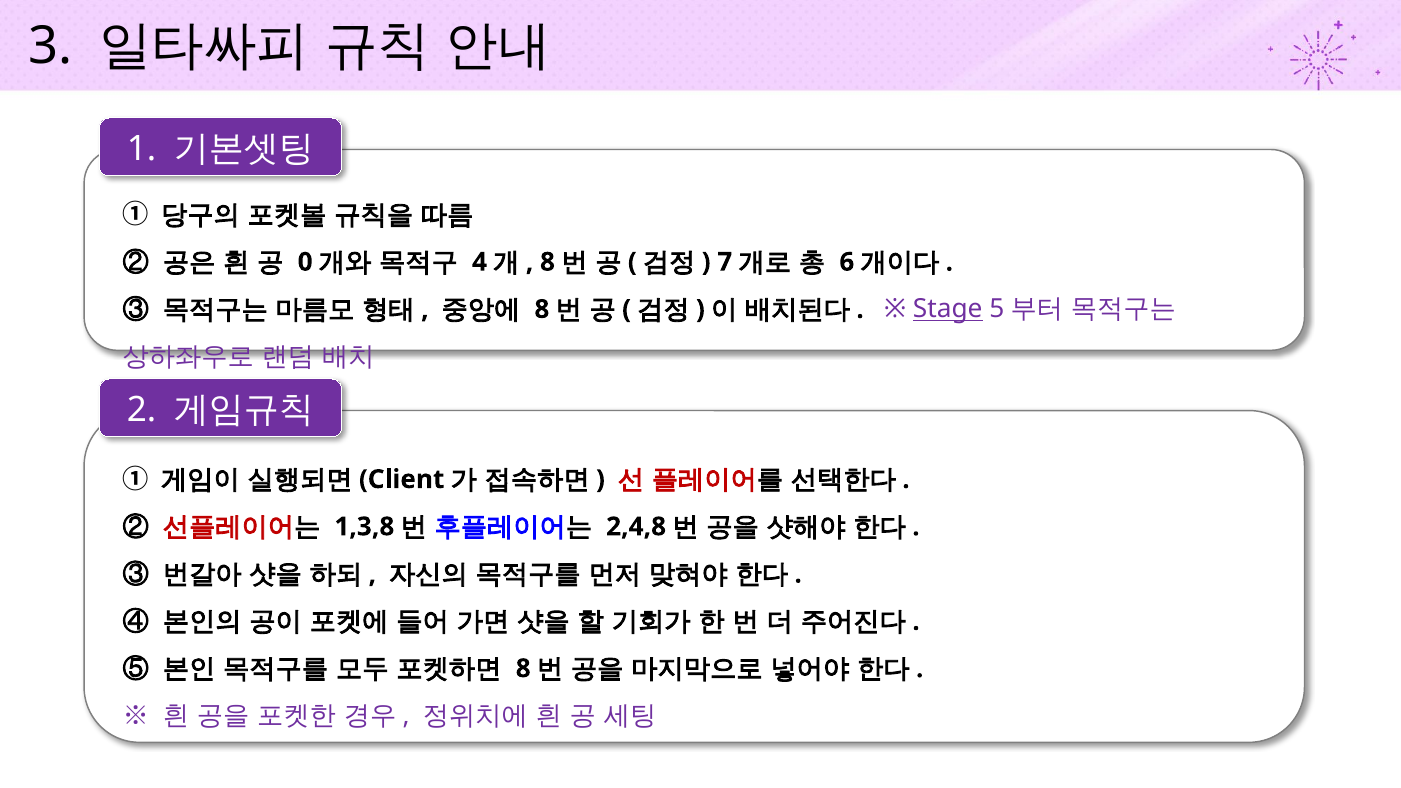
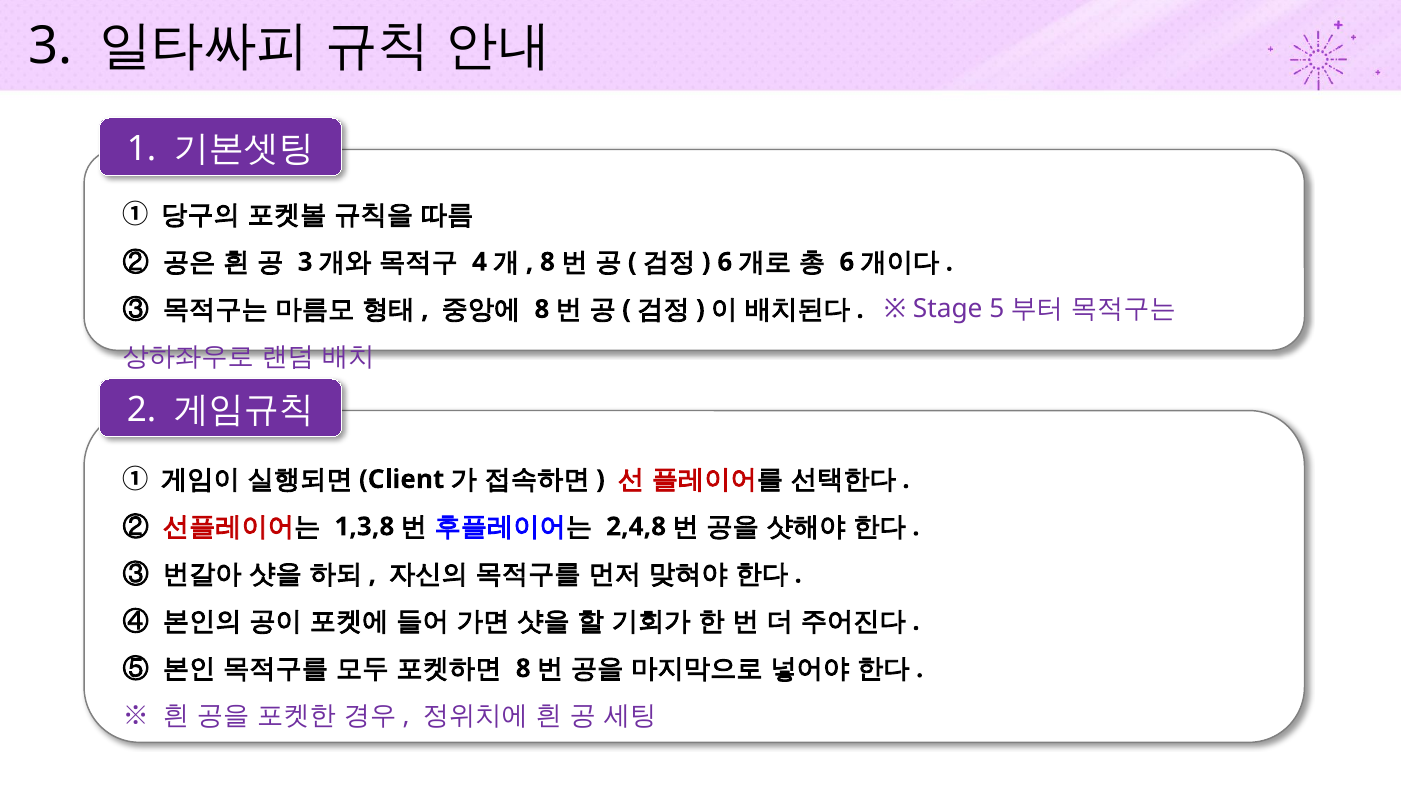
0 at (305, 262): 0 -> 3
7 at (725, 262): 7 -> 6
Stage underline: present -> none
